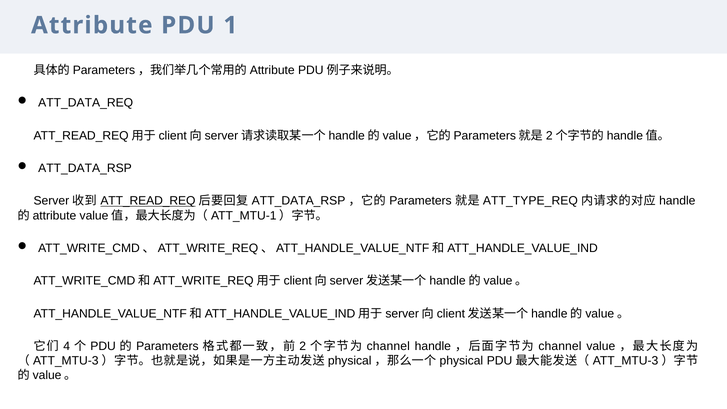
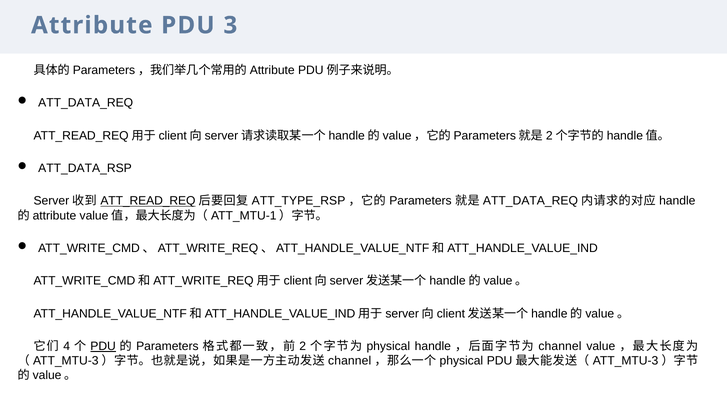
1: 1 -> 3
ATT_DATA_RSP at (299, 201): ATT_DATA_RSP -> ATT_TYPE_RSP
ATT_TYPE_REQ at (530, 201): ATT_TYPE_REQ -> ATT_DATA_REQ
PDU at (103, 346) underline: none -> present
channel at (388, 346): channel -> physical
physical at (350, 361): physical -> channel
